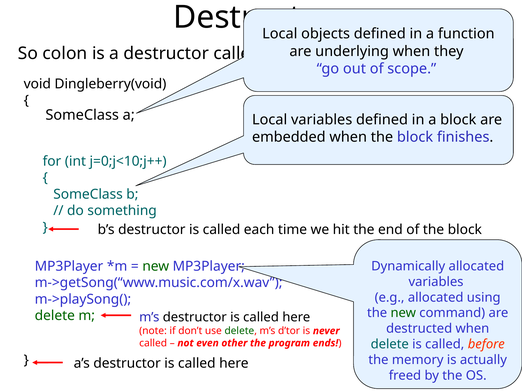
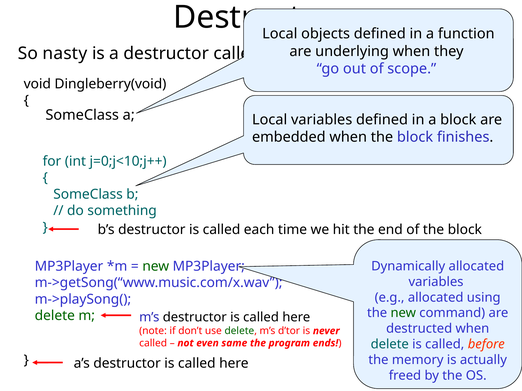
colon: colon -> nasty
other: other -> same
